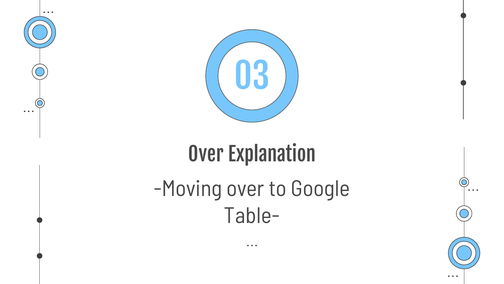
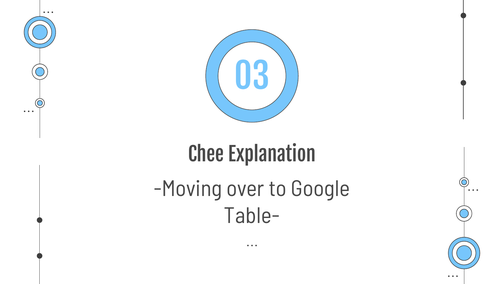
Over at (206, 155): Over -> Chee
